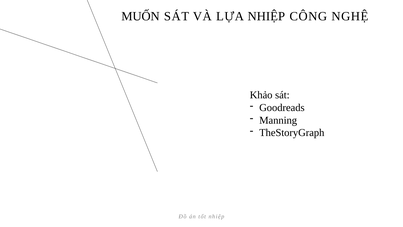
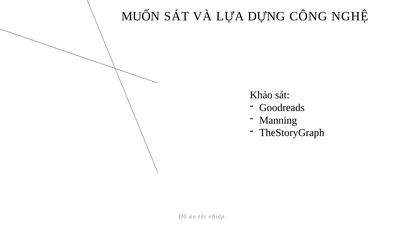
LỰA NHIỆP: NHIỆP -> DỰNG
